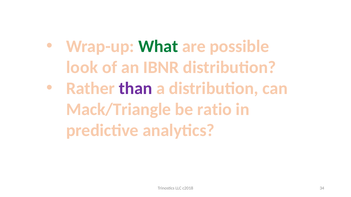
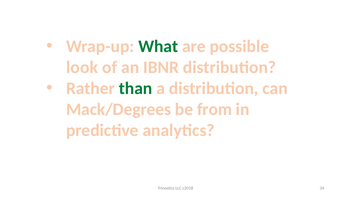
than colour: purple -> green
Mack/Triangle: Mack/Triangle -> Mack/Degrees
ratio: ratio -> from
